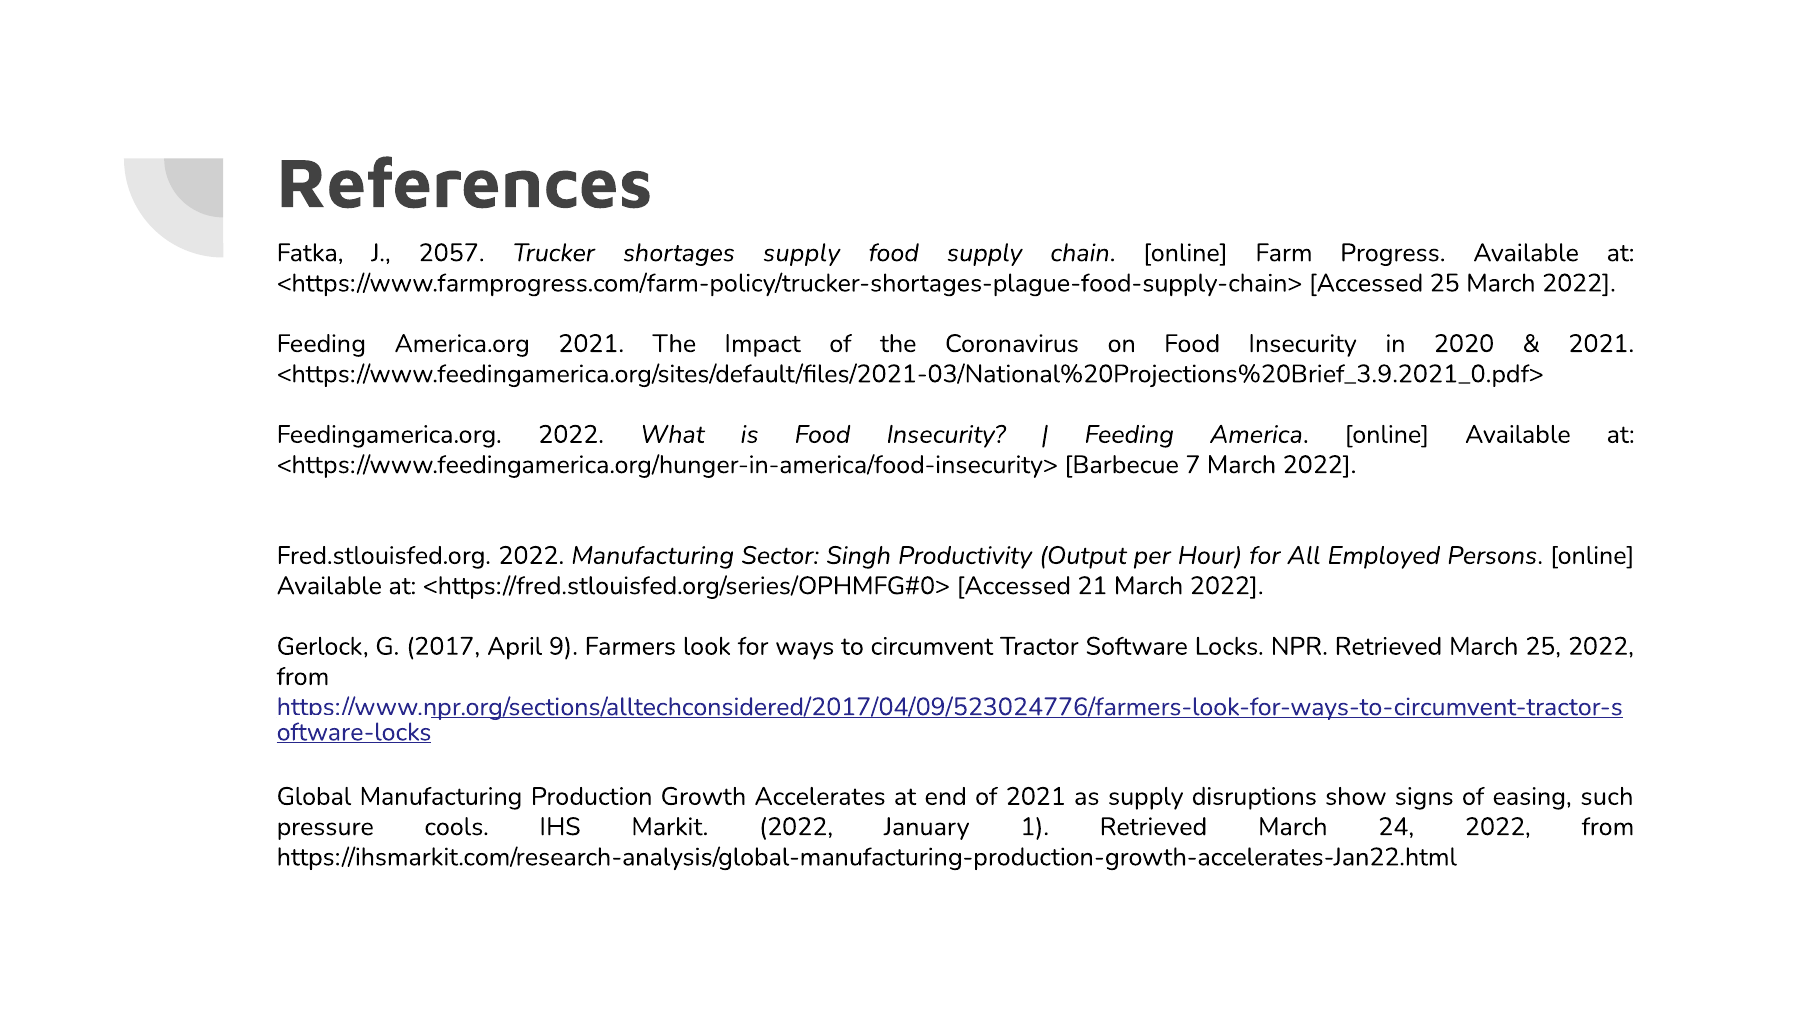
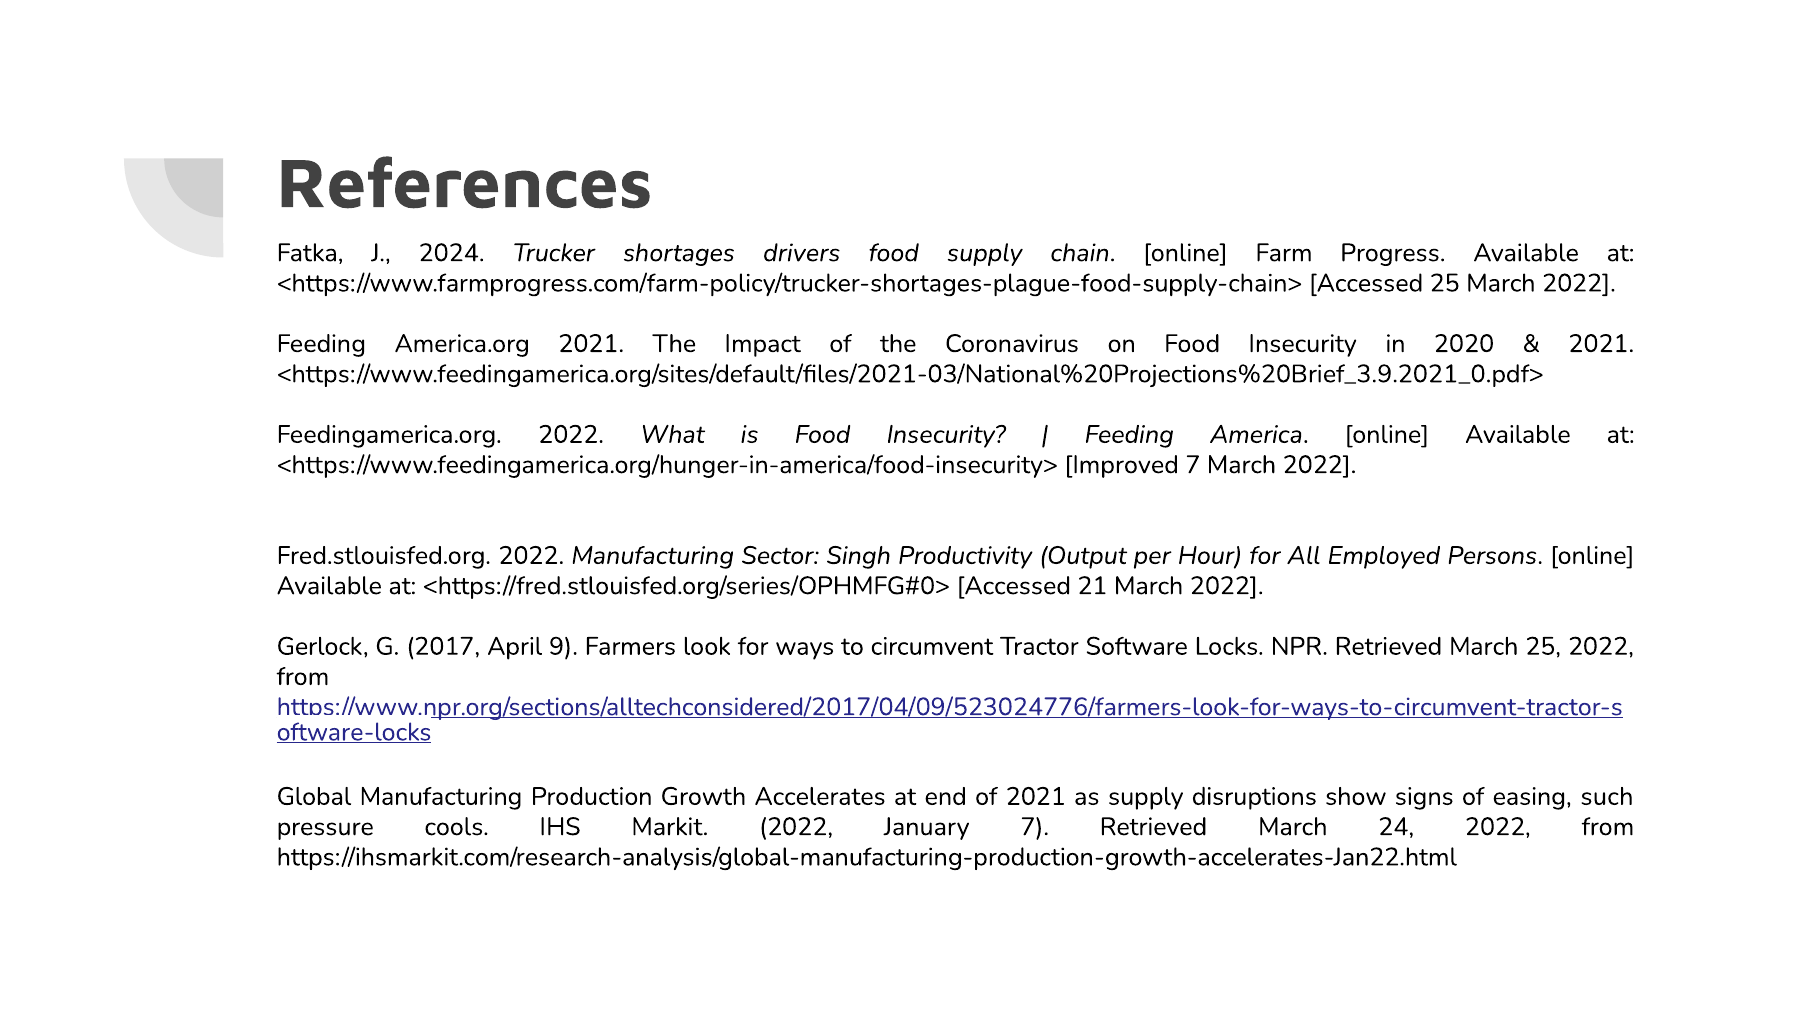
2057: 2057 -> 2024
shortages supply: supply -> drivers
Barbecue: Barbecue -> Improved
January 1: 1 -> 7
